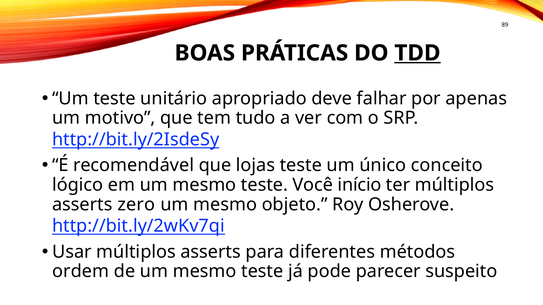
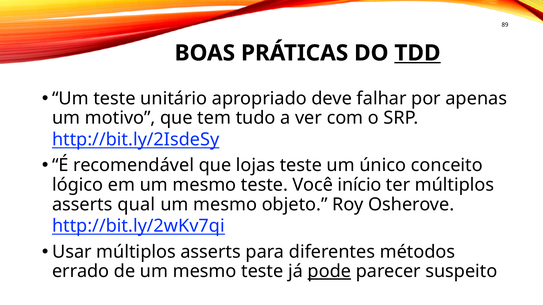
zero: zero -> qual
ordem: ordem -> errado
pode underline: none -> present
